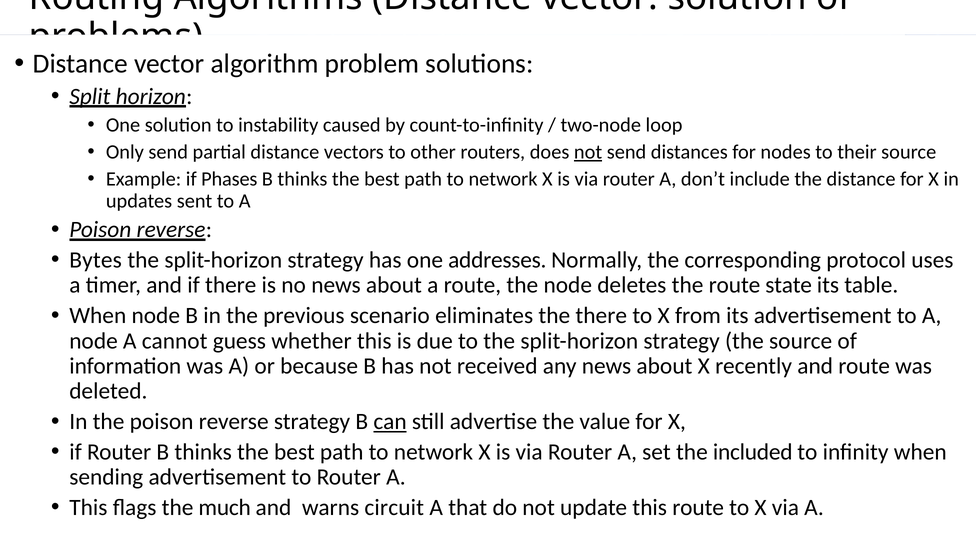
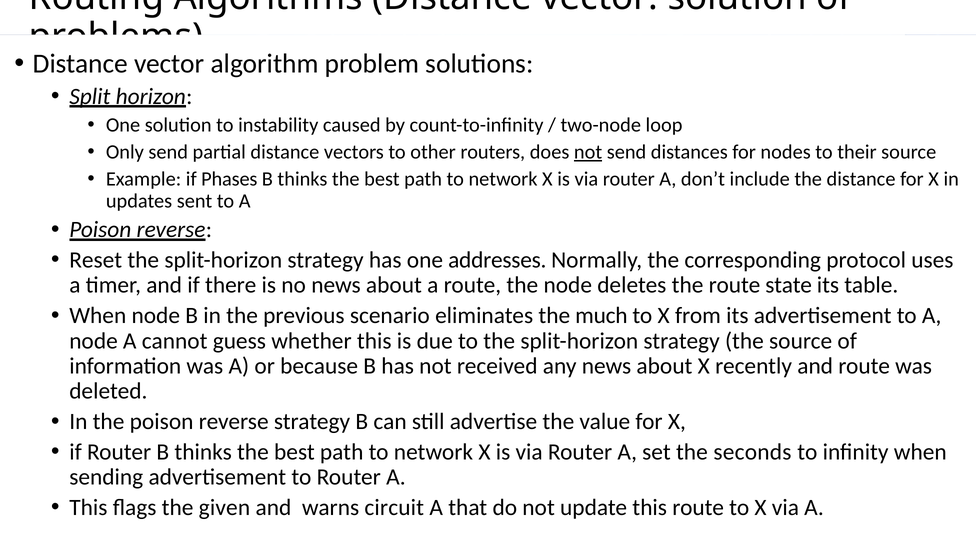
Bytes: Bytes -> Reset
the there: there -> much
can underline: present -> none
included: included -> seconds
much: much -> given
